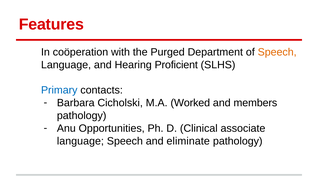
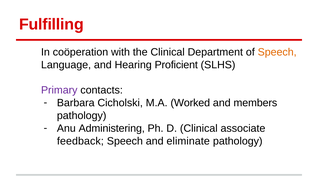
Features: Features -> Fulfilling
the Purged: Purged -> Clinical
Primary colour: blue -> purple
Opportunities: Opportunities -> Administering
language at (80, 141): language -> feedback
